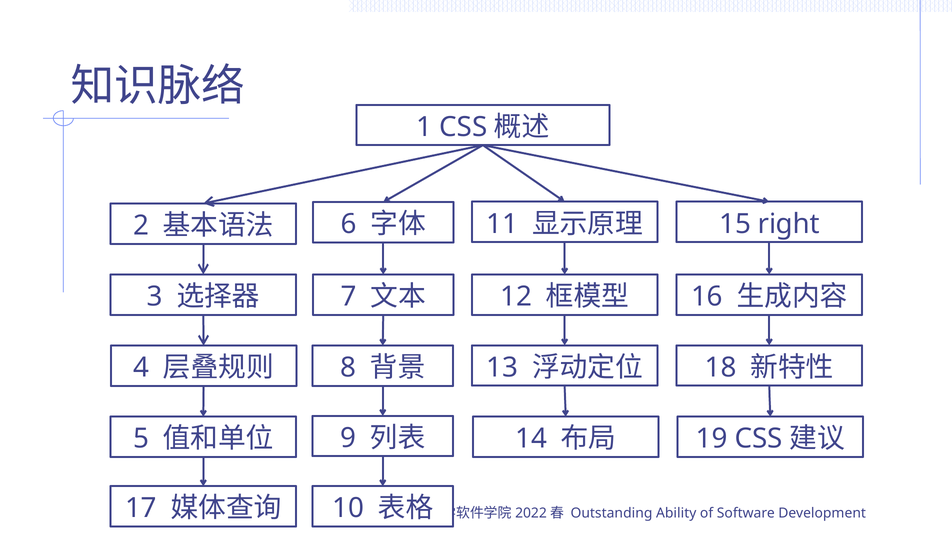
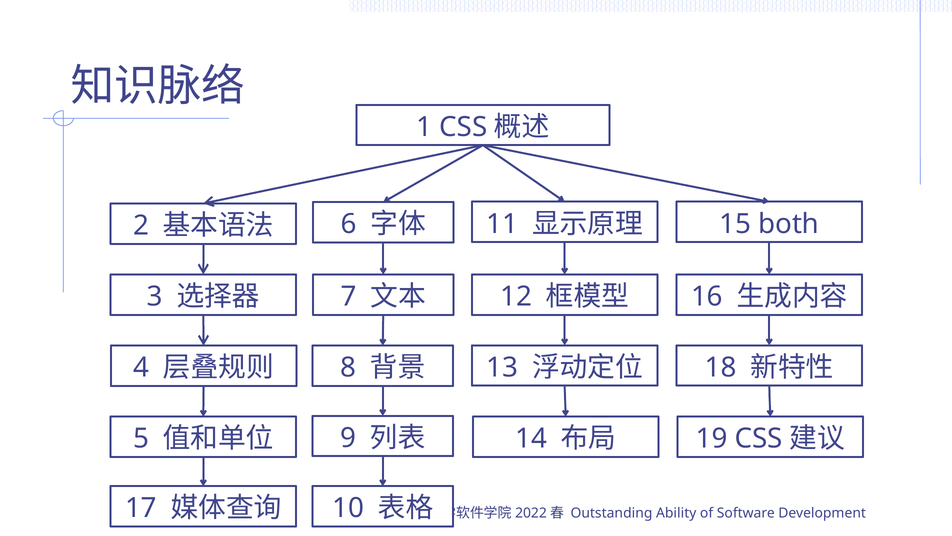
right: right -> both
